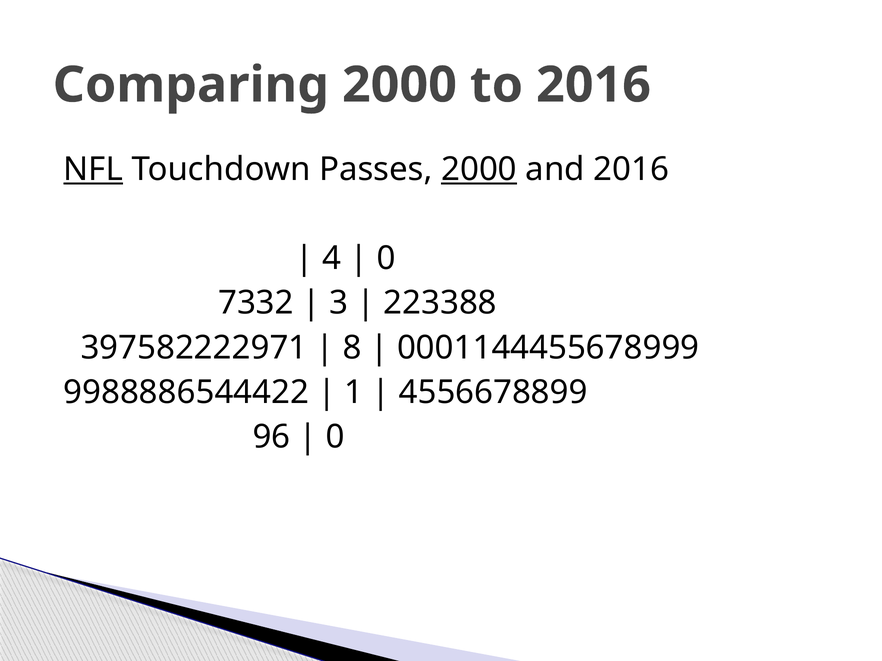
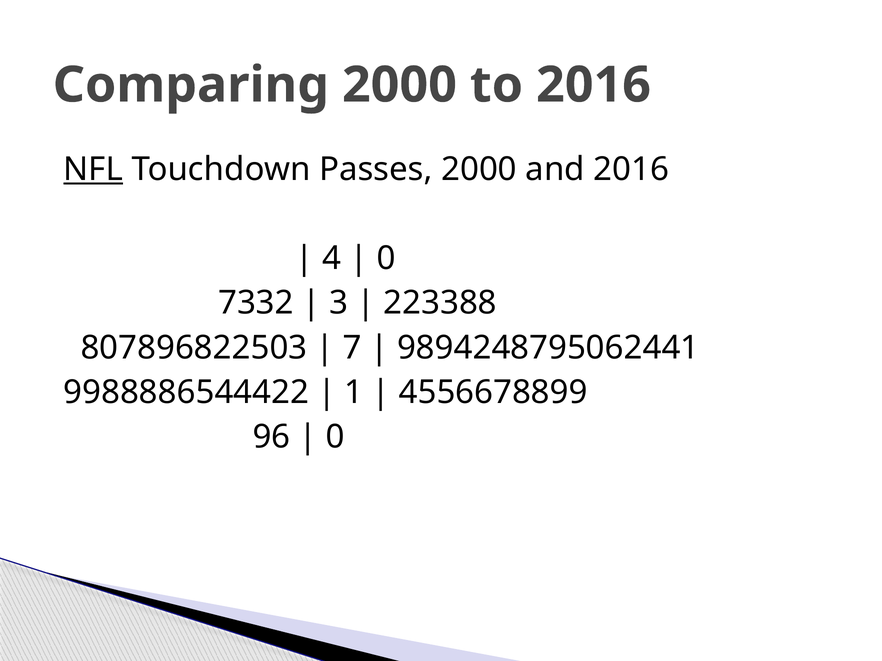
2000 at (479, 169) underline: present -> none
397582222971: 397582222971 -> 807896822503
8: 8 -> 7
0001144455678999: 0001144455678999 -> 9894248795062441
